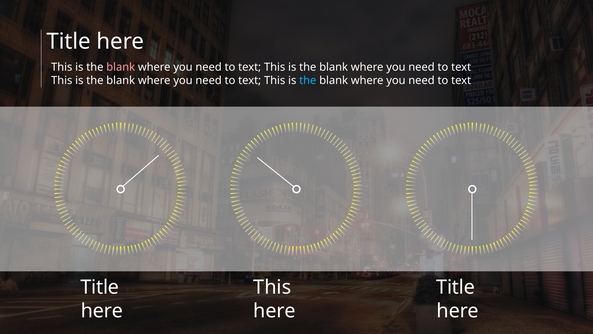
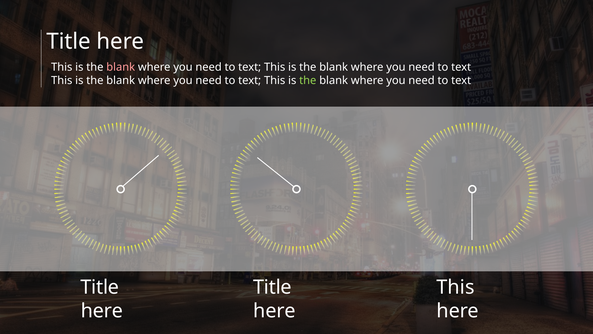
the at (308, 80) colour: light blue -> light green
This at (272, 287): This -> Title
Title at (456, 287): Title -> This
